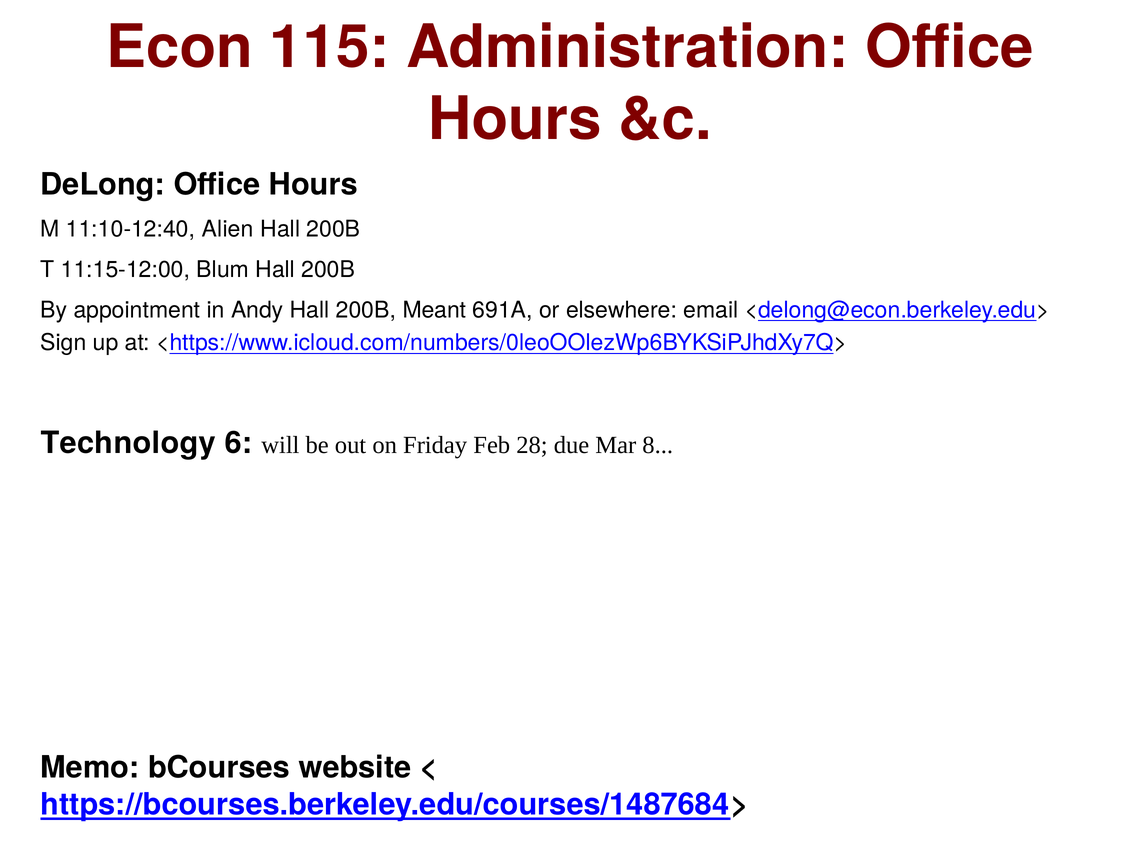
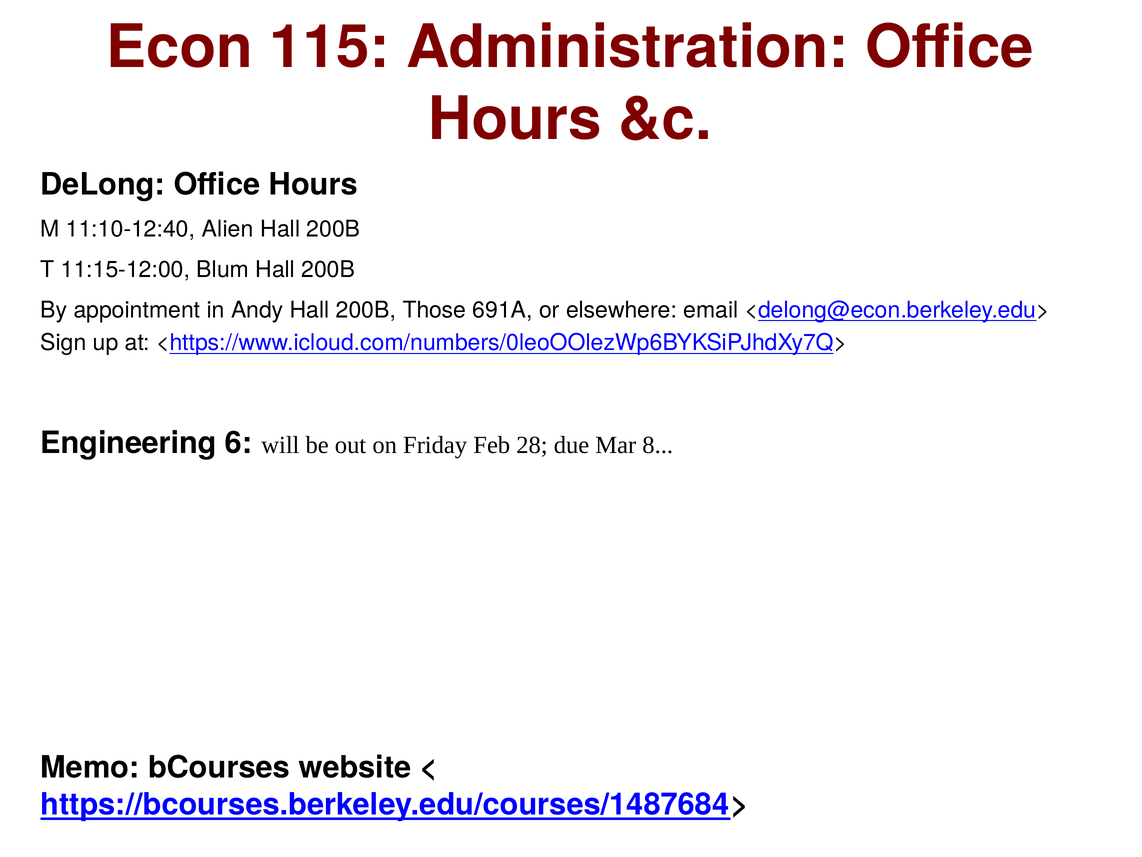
Meant: Meant -> Those
Technology: Technology -> Engineering
